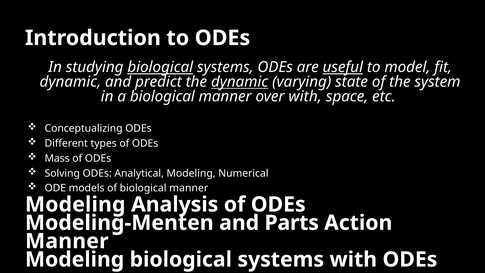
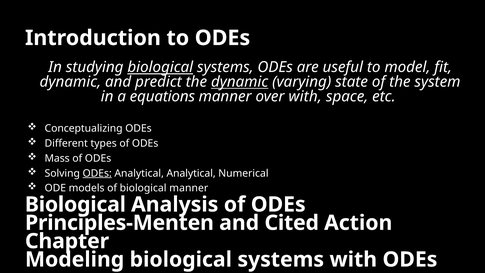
useful underline: present -> none
a biological: biological -> equations
ODEs at (97, 173) underline: none -> present
Analytical Modeling: Modeling -> Analytical
Modeling at (75, 204): Modeling -> Biological
Modeling-Menten: Modeling-Menten -> Principles-Menten
Parts: Parts -> Cited
Manner at (67, 241): Manner -> Chapter
